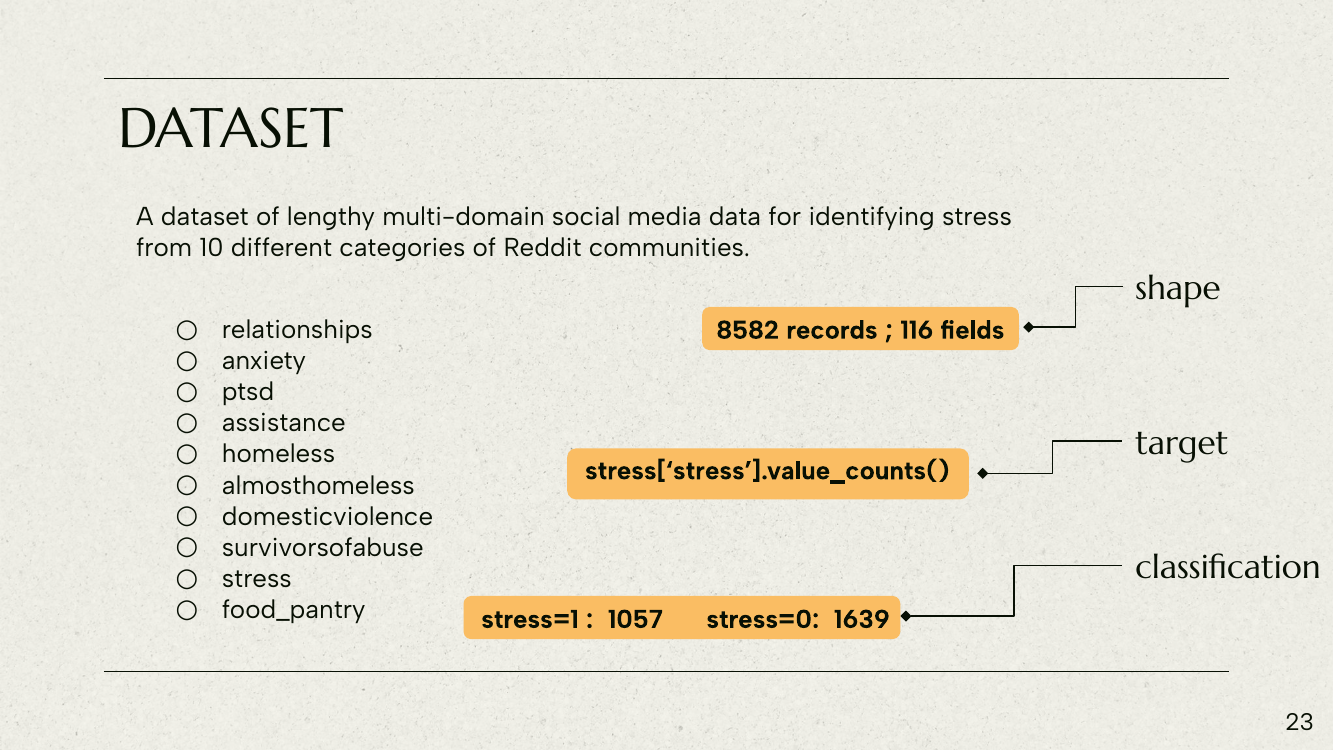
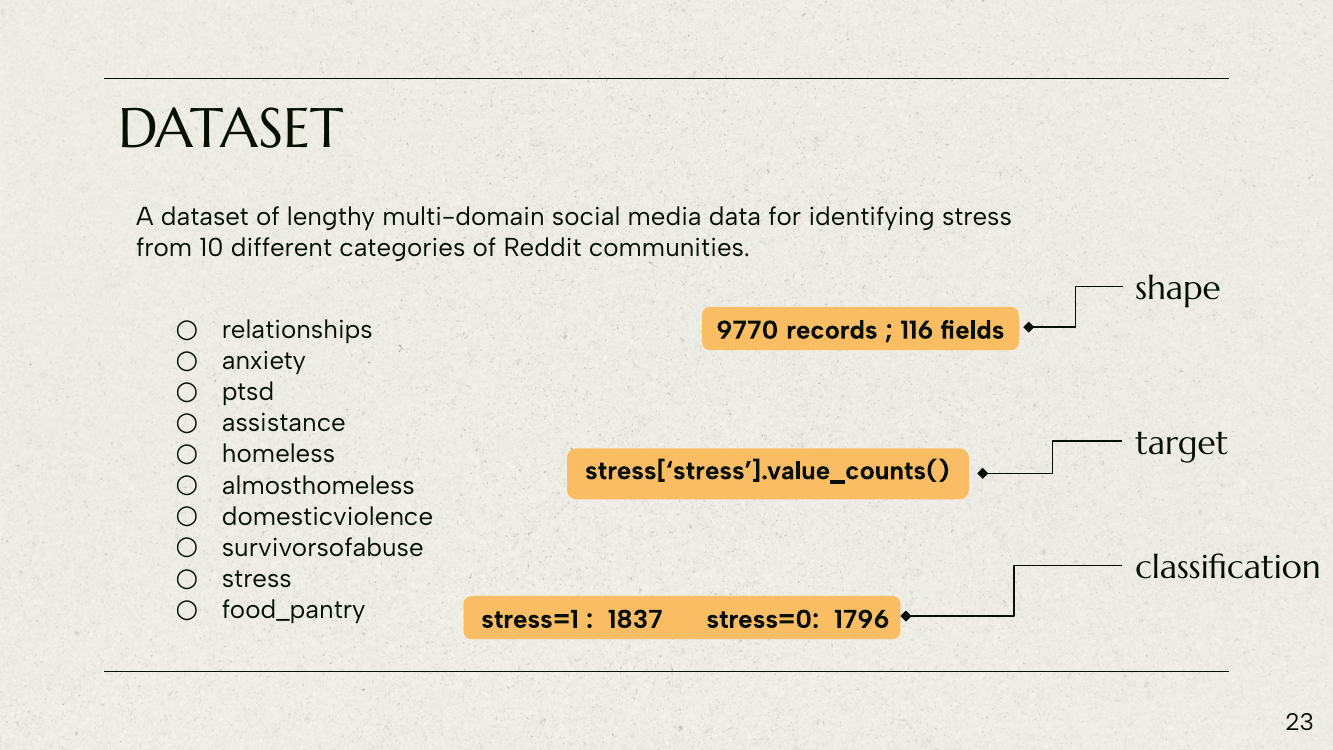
8582: 8582 -> 9770
1057: 1057 -> 1837
1639: 1639 -> 1796
